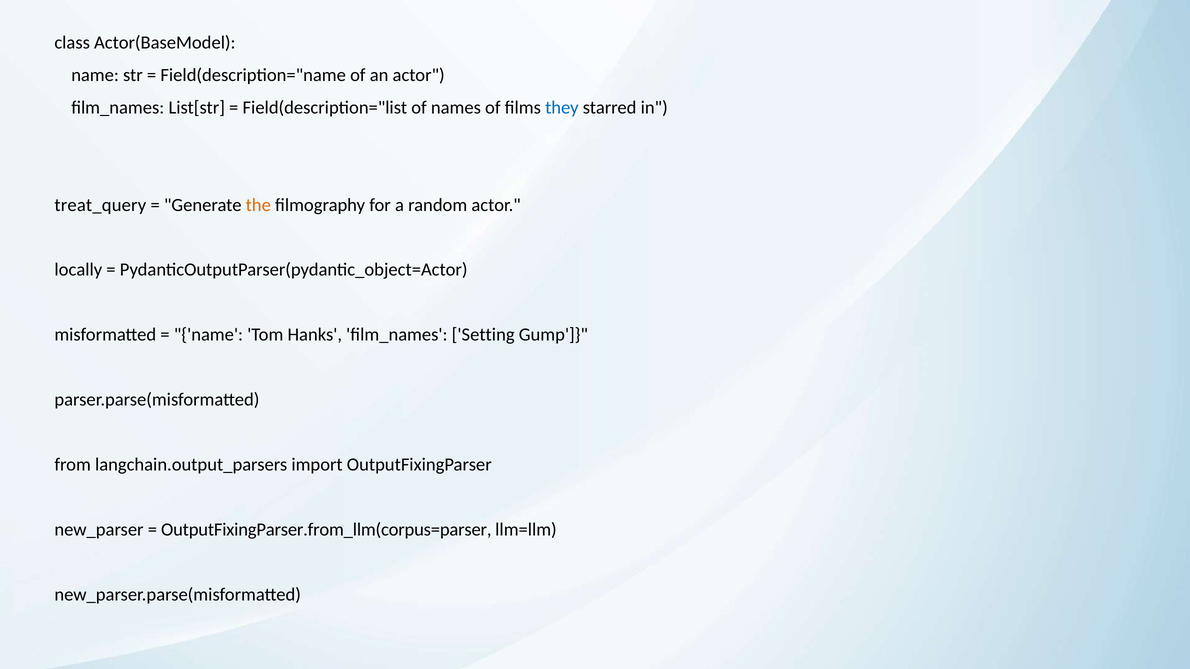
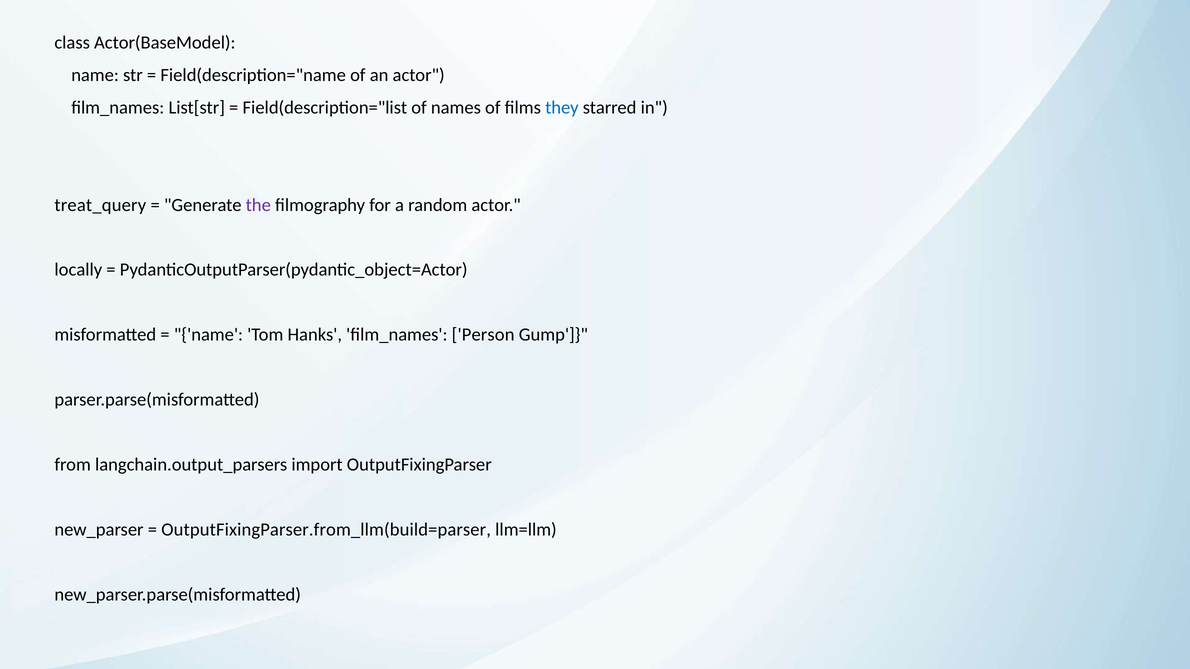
the colour: orange -> purple
Setting: Setting -> Person
OutputFixingParser.from_llm(corpus=parser: OutputFixingParser.from_llm(corpus=parser -> OutputFixingParser.from_llm(build=parser
